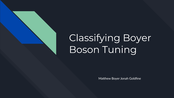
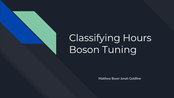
Classifying Boyer: Boyer -> Hours
